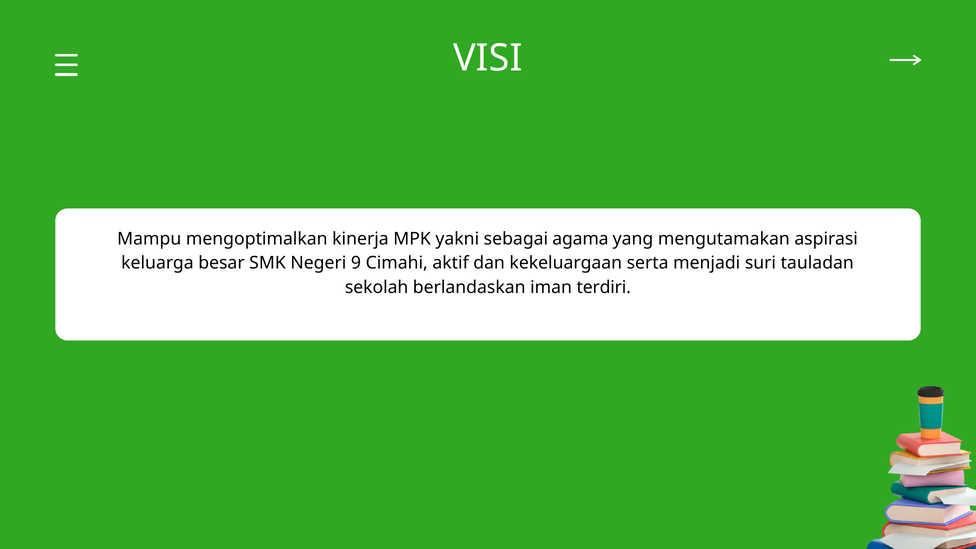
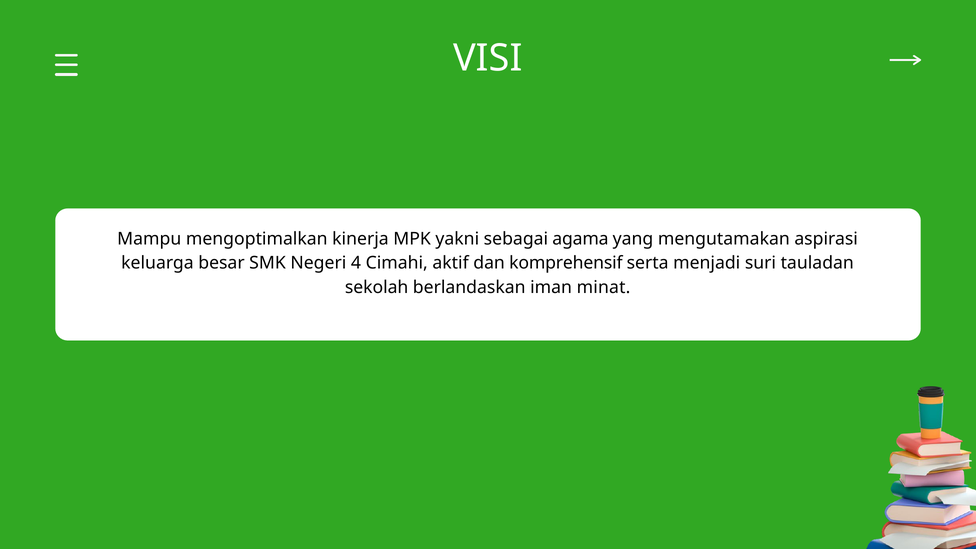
9: 9 -> 4
kekeluargaan: kekeluargaan -> komprehensif
terdiri: terdiri -> minat
